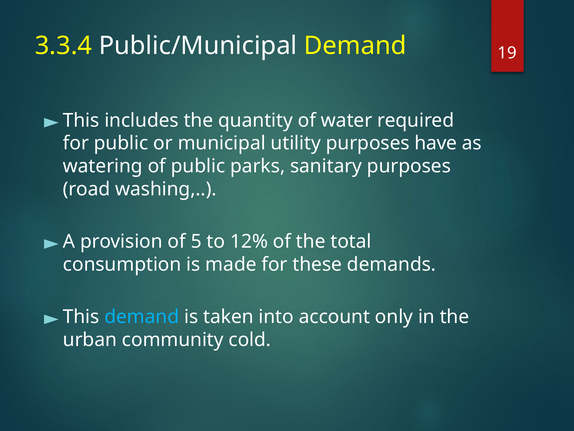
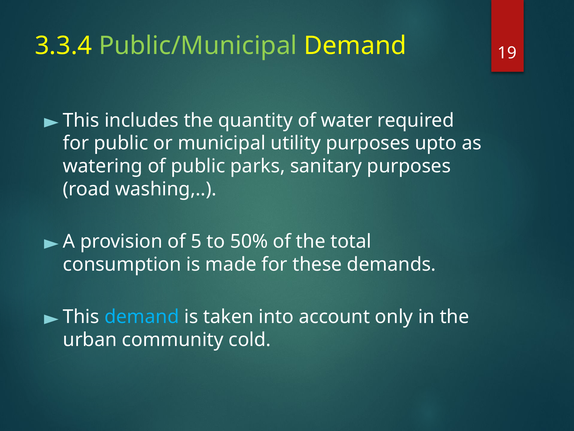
Public/Municipal colour: white -> light green
have: have -> upto
12%: 12% -> 50%
